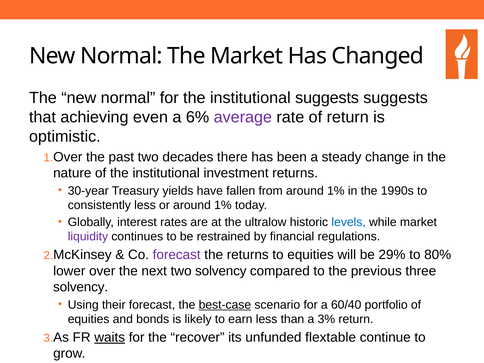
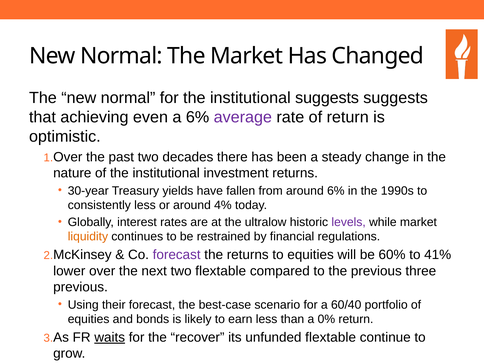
from around 1%: 1% -> 6%
or around 1%: 1% -> 4%
levels colour: blue -> purple
liquidity colour: purple -> orange
29%: 29% -> 60%
80%: 80% -> 41%
two solvency: solvency -> flextable
solvency at (81, 287): solvency -> previous
best-case underline: present -> none
3%: 3% -> 0%
